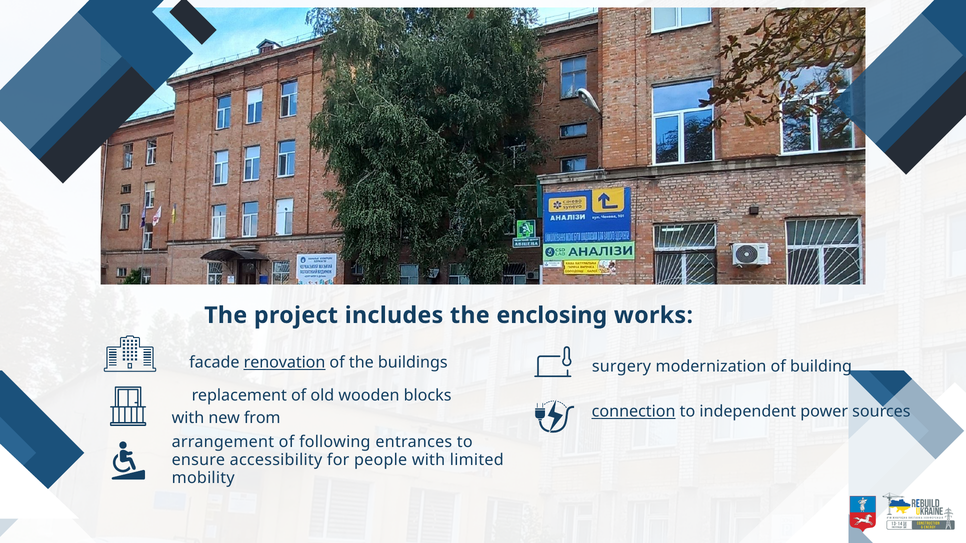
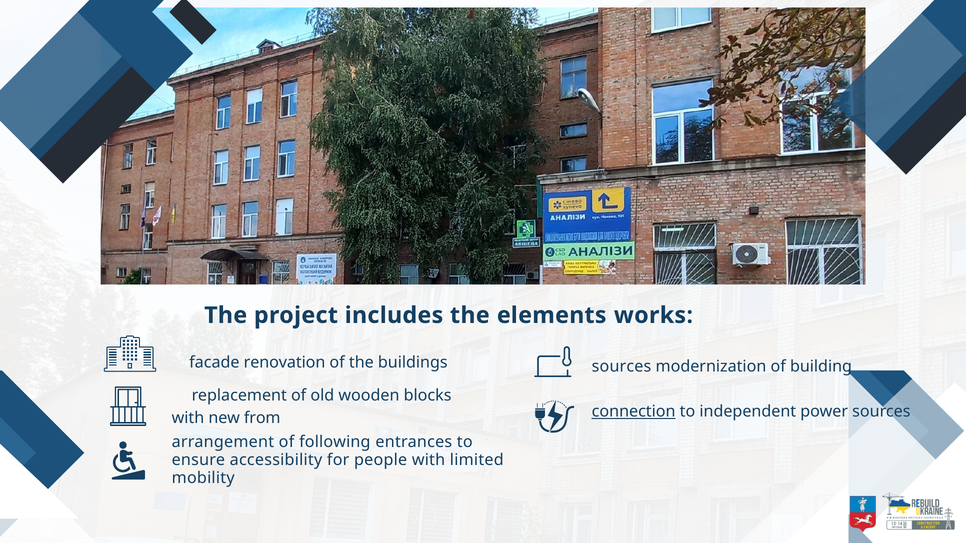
enclosing: enclosing -> elements
renovation underline: present -> none
buildings surgery: surgery -> sources
